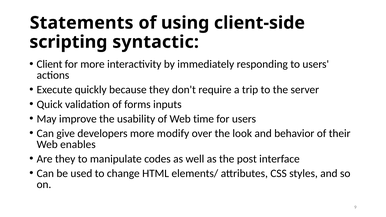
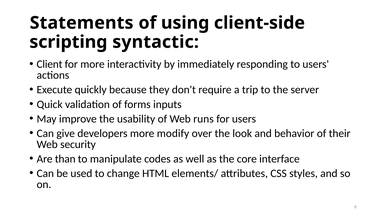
time: time -> runs
enables: enables -> security
Are they: they -> than
post: post -> core
